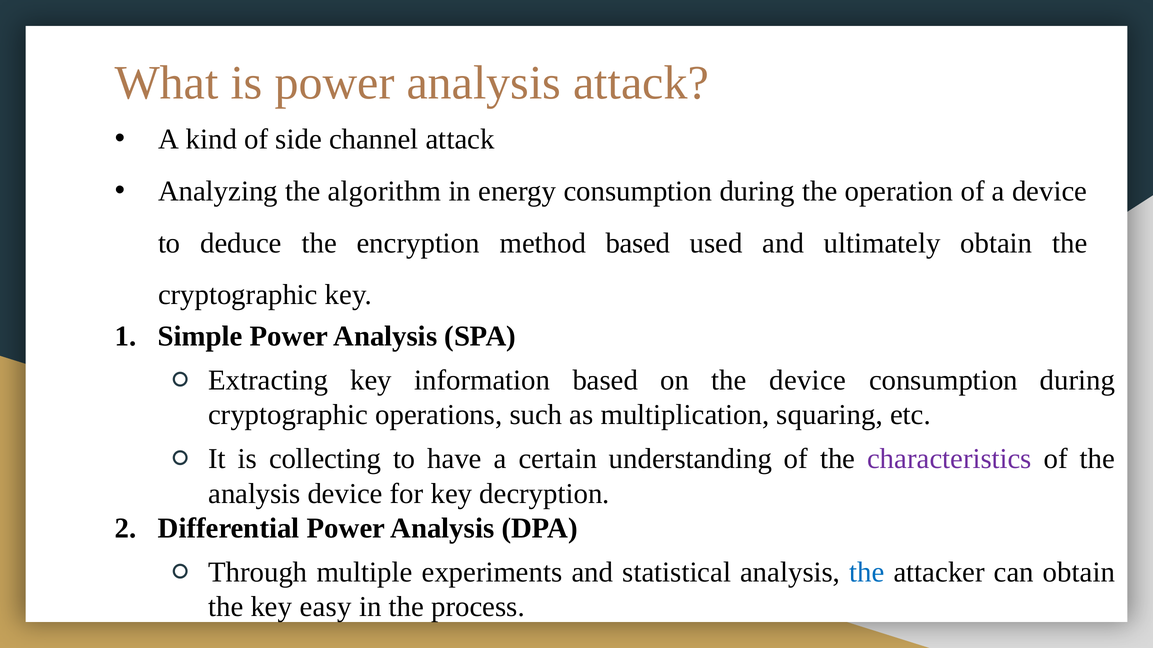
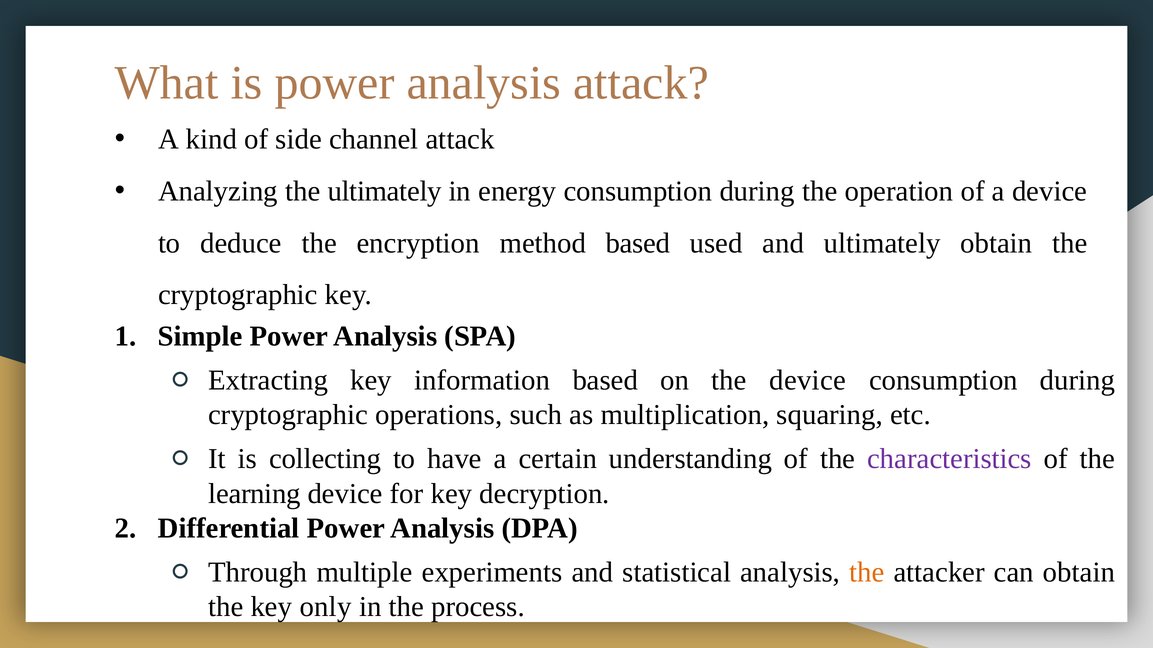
the algorithm: algorithm -> ultimately
analysis at (254, 494): analysis -> learning
the at (867, 573) colour: blue -> orange
easy: easy -> only
